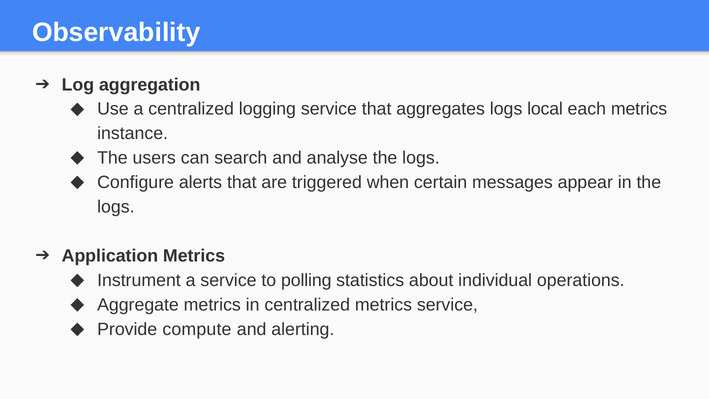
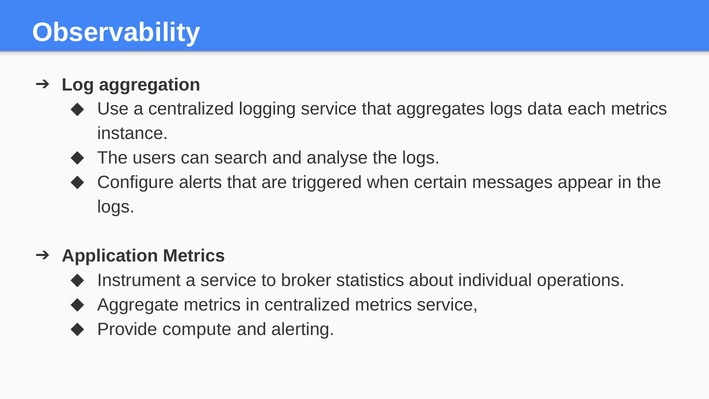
local: local -> data
polling: polling -> broker
